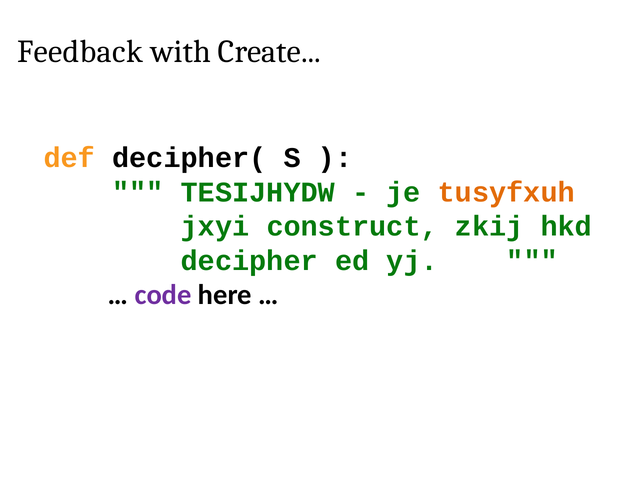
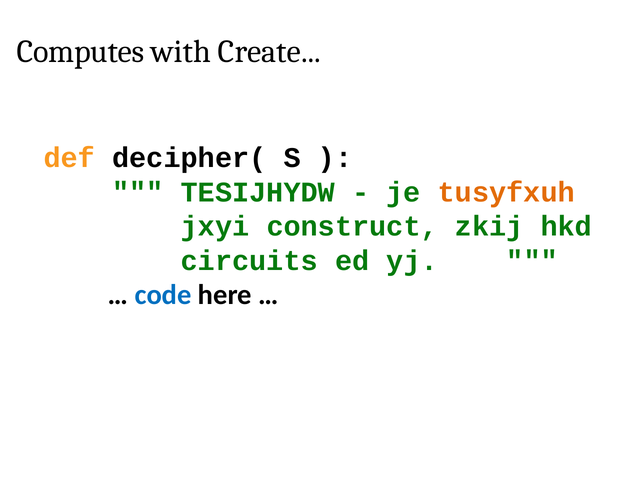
Feedback: Feedback -> Computes
decipher: decipher -> circuits
code colour: purple -> blue
